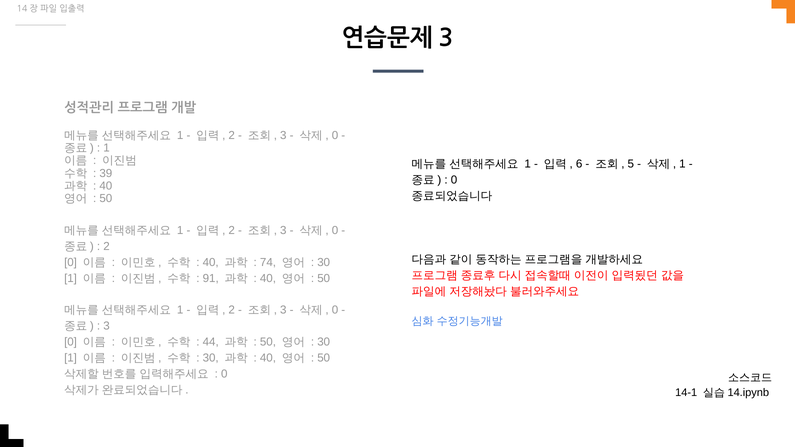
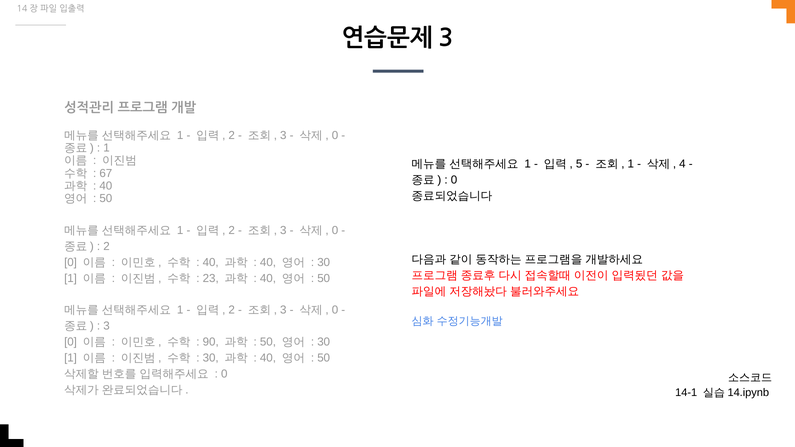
6: 6 -> 5
5 at (631, 164): 5 -> 1
1 at (682, 164): 1 -> 4
39: 39 -> 67
74 at (268, 262): 74 -> 40
91: 91 -> 23
44: 44 -> 90
